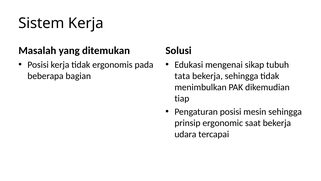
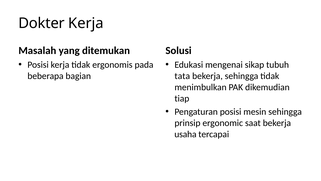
Sistem: Sistem -> Dokter
udara: udara -> usaha
